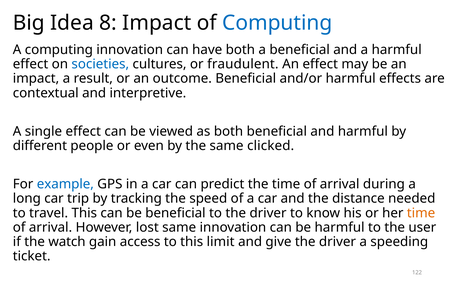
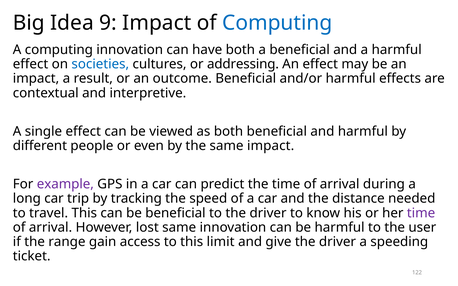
8: 8 -> 9
fraudulent: fraudulent -> addressing
same clicked: clicked -> impact
example colour: blue -> purple
time at (421, 213) colour: orange -> purple
watch: watch -> range
